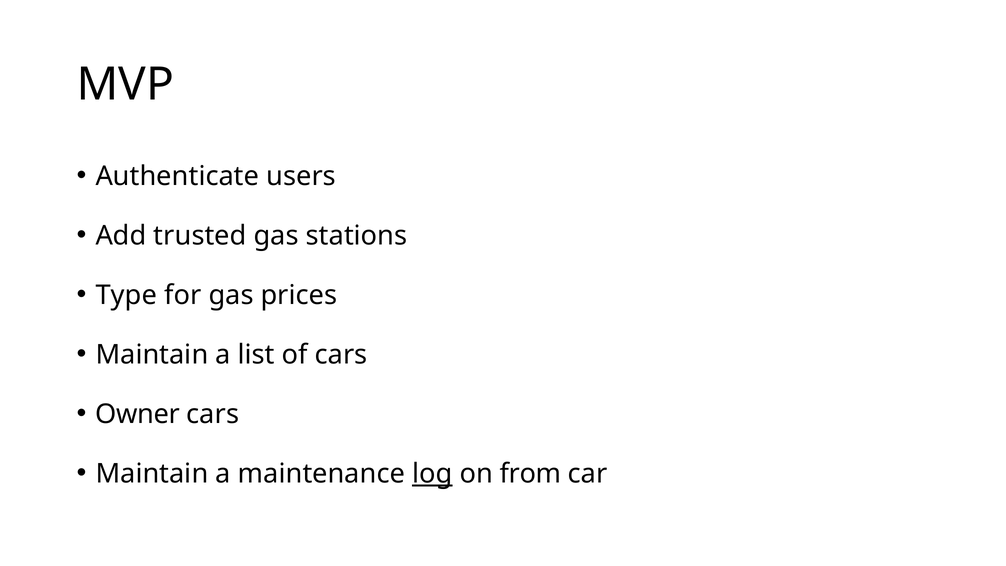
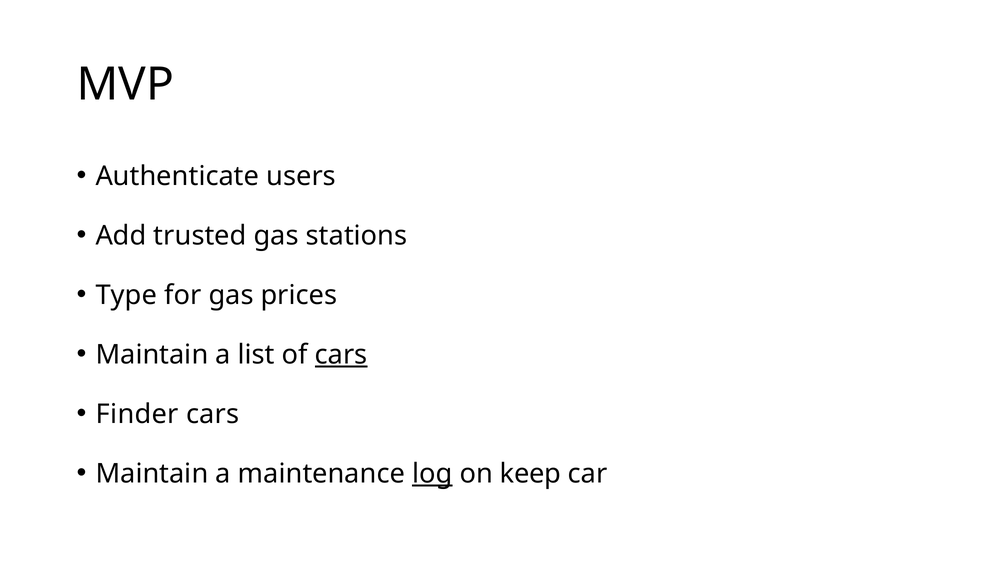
cars at (341, 355) underline: none -> present
Owner: Owner -> Finder
from: from -> keep
